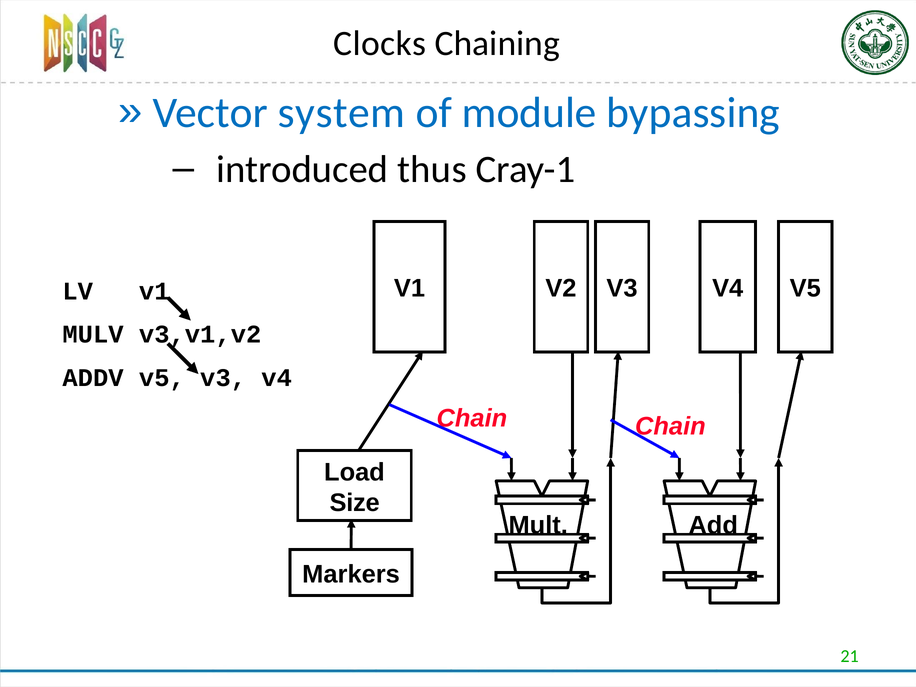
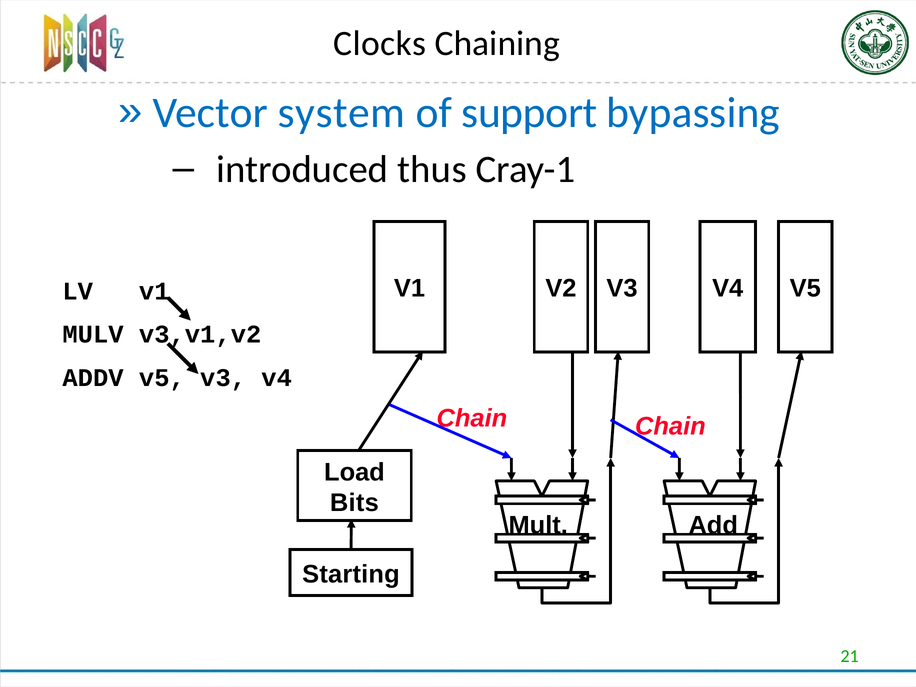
module: module -> support
Size: Size -> Bits
Markers: Markers -> Starting
